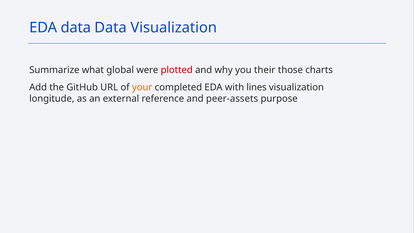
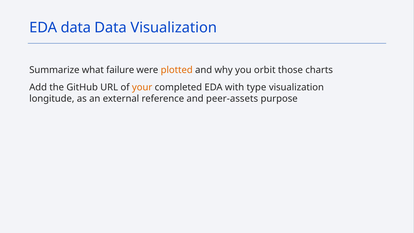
global: global -> failure
plotted colour: red -> orange
their: their -> orbit
lines: lines -> type
